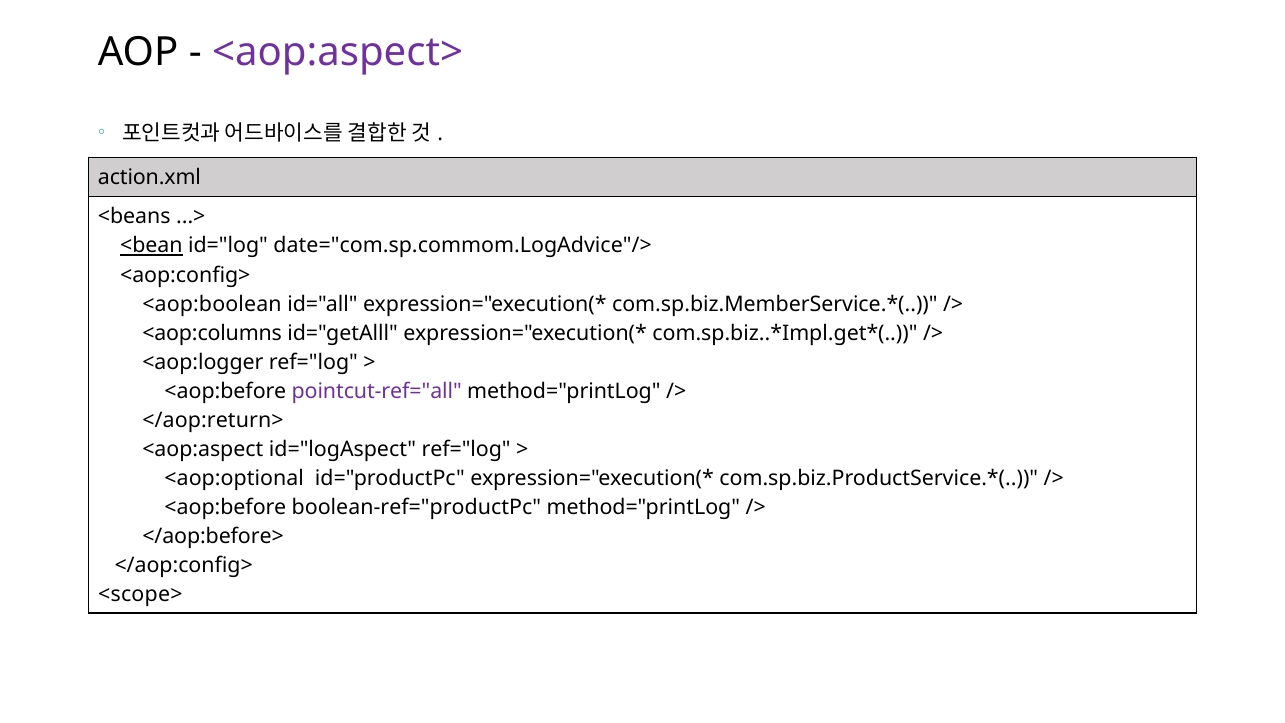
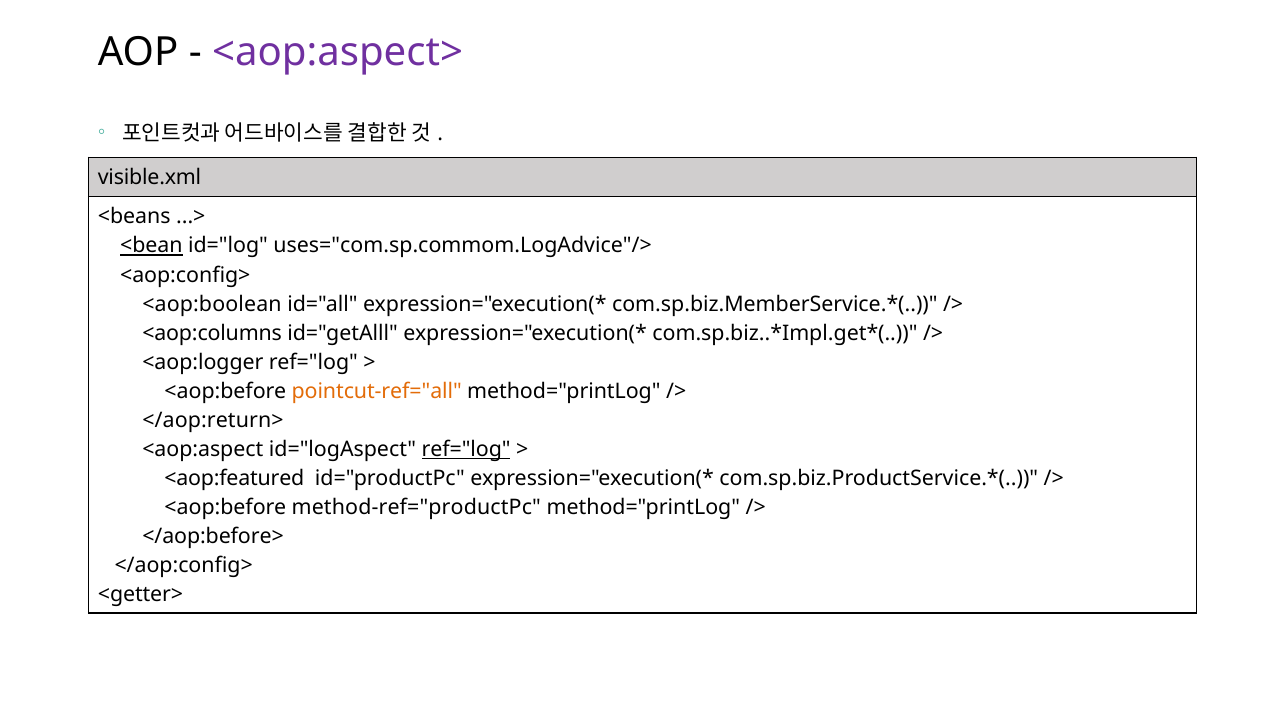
action.xml: action.xml -> visible.xml
date="com.sp.commom.LogAdvice"/>: date="com.sp.commom.LogAdvice"/> -> uses="com.sp.commom.LogAdvice"/>
pointcut-ref="all colour: purple -> orange
ref="log at (466, 449) underline: none -> present
<aop:optional: <aop:optional -> <aop:featured
boolean-ref="productPc: boolean-ref="productPc -> method-ref="productPc
<scope>: <scope> -> <getter>
